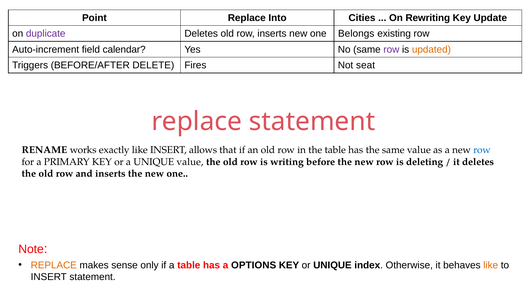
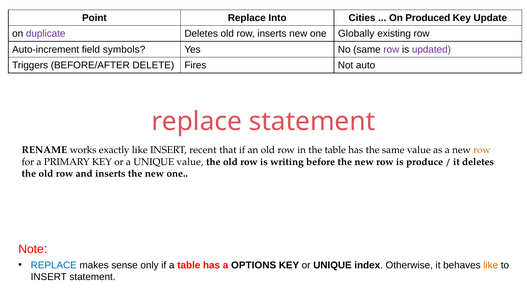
Rewriting: Rewriting -> Produced
Belongs: Belongs -> Globally
calendar: calendar -> symbols
updated colour: orange -> purple
seat: seat -> auto
allows: allows -> recent
row at (482, 150) colour: blue -> orange
deleting: deleting -> produce
REPLACE at (54, 265) colour: orange -> blue
